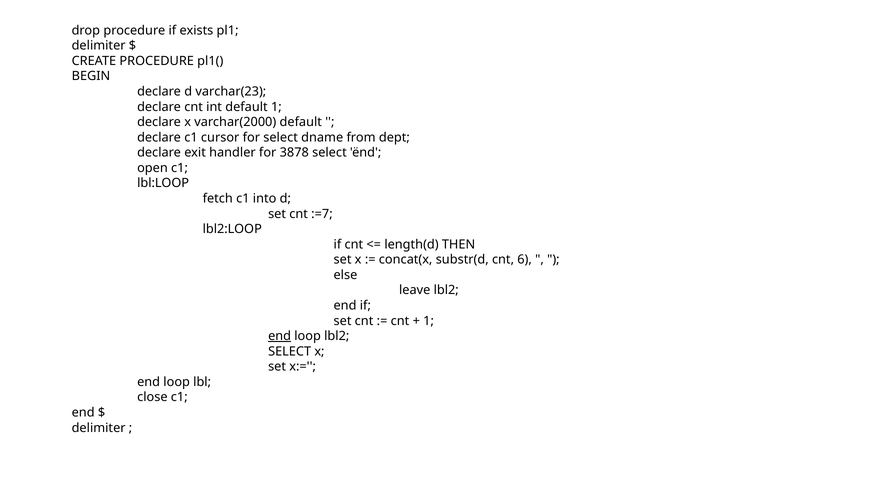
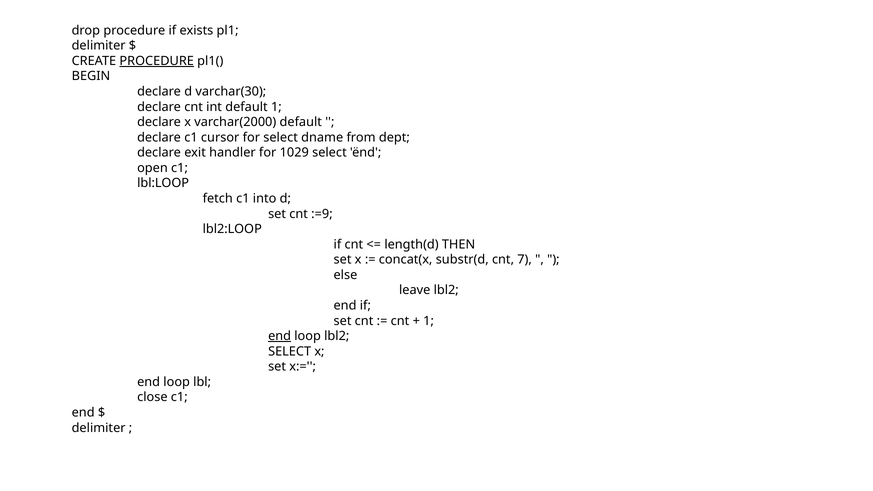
PROCEDURE at (157, 61) underline: none -> present
varchar(23: varchar(23 -> varchar(30
3878: 3878 -> 1029
:=7: :=7 -> :=9
6: 6 -> 7
